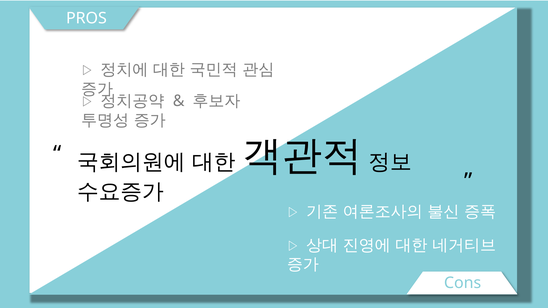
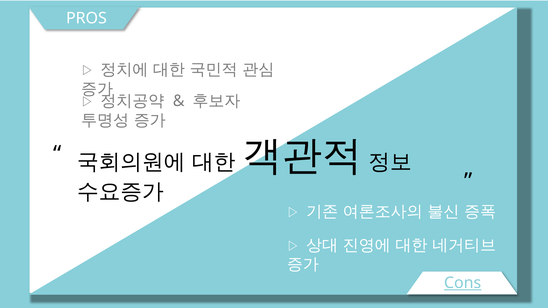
Cons underline: none -> present
